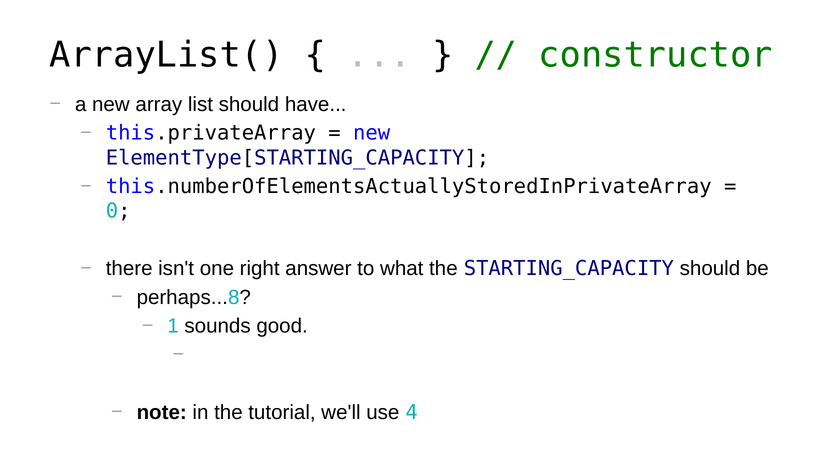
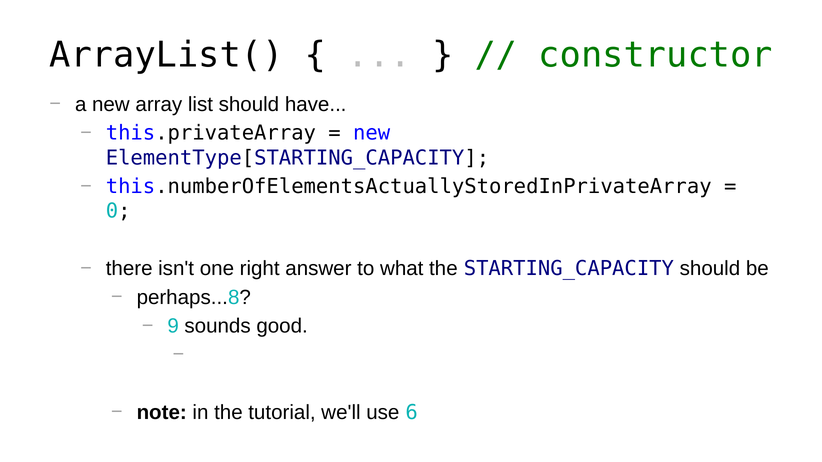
1: 1 -> 9
4: 4 -> 6
